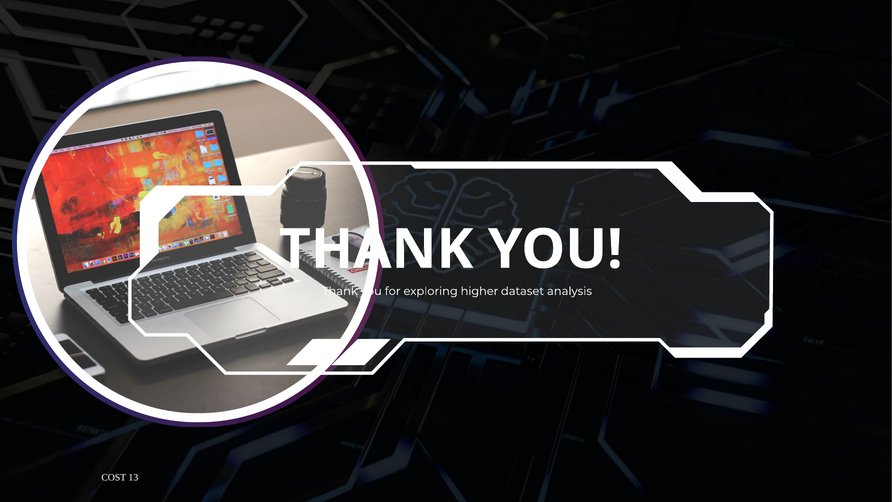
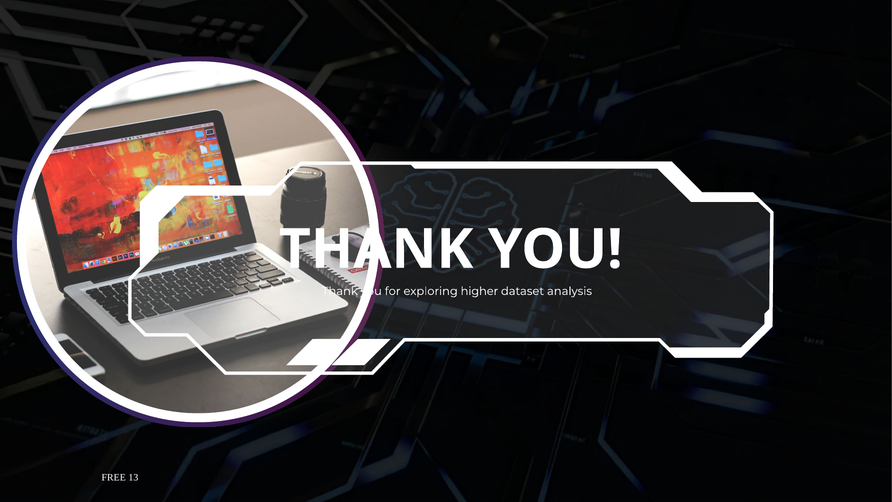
COST: COST -> FREE
